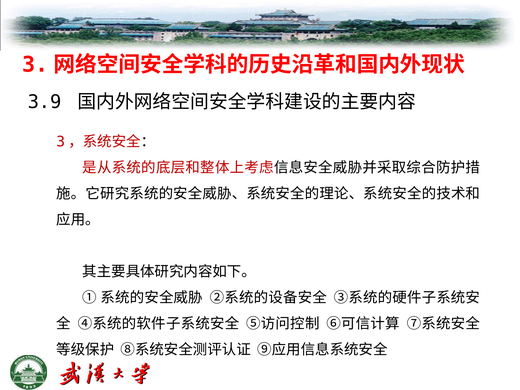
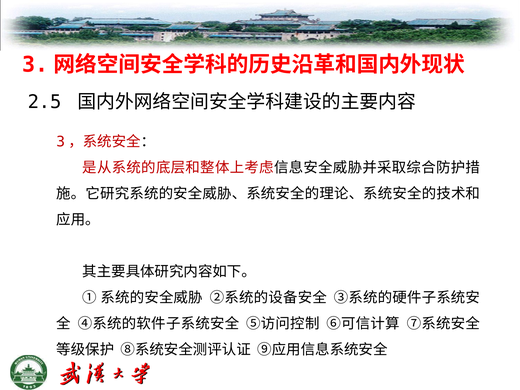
3.9: 3.9 -> 2.5
